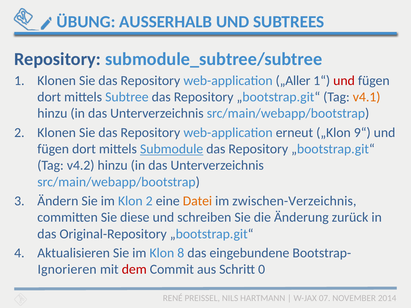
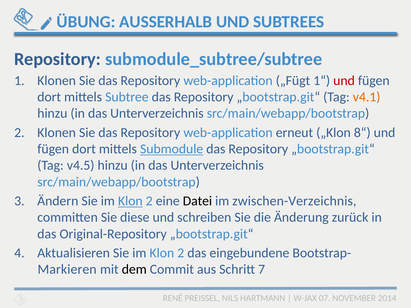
„Aller: „Aller -> „Fügt
9“: 9“ -> 8“
v4.2: v4.2 -> v4.5
Klon at (130, 201) underline: none -> present
Datei colour: orange -> black
8 at (181, 253): 8 -> 2
Ignorieren: Ignorieren -> Markieren
dem colour: red -> black
0: 0 -> 7
